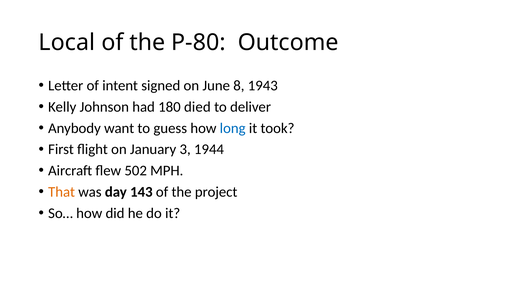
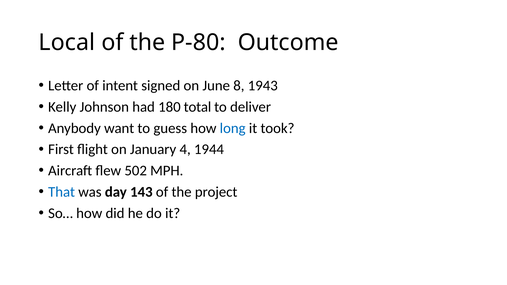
died: died -> total
3: 3 -> 4
That colour: orange -> blue
